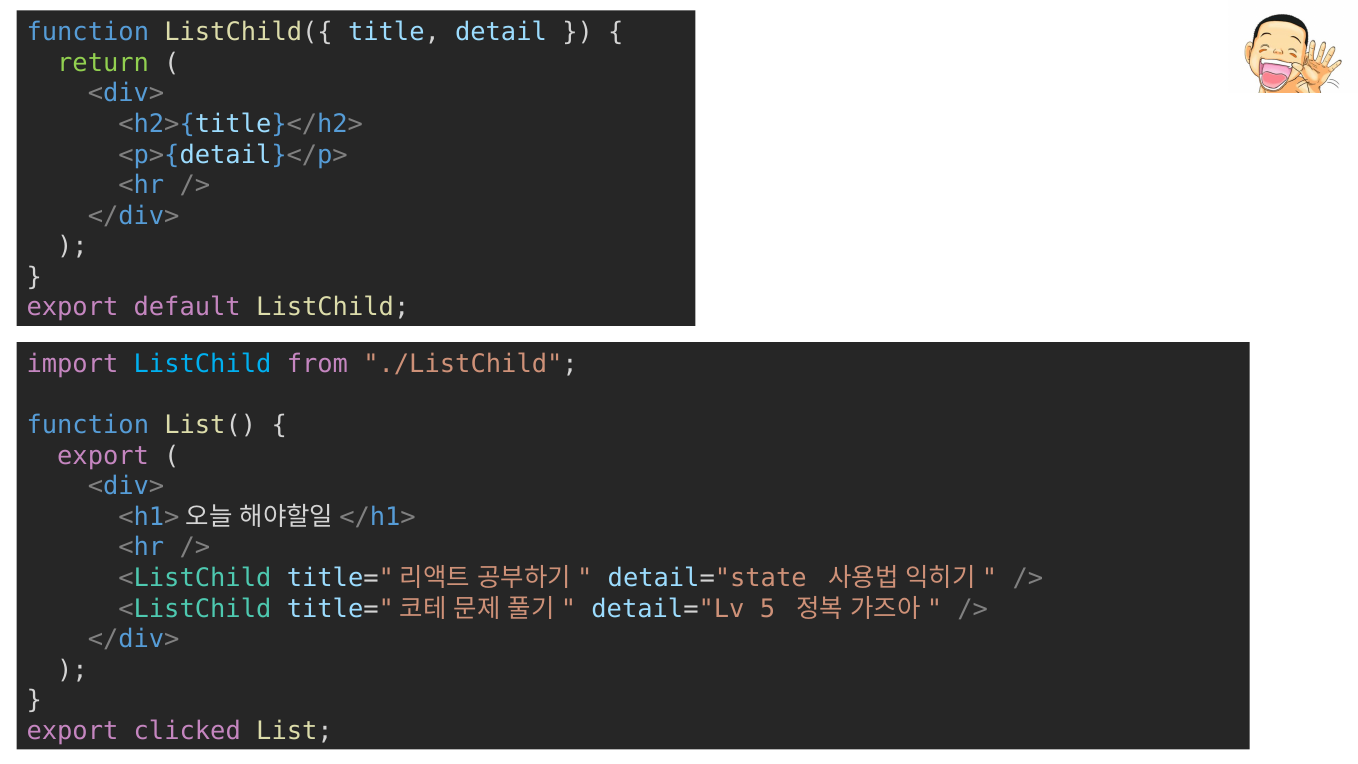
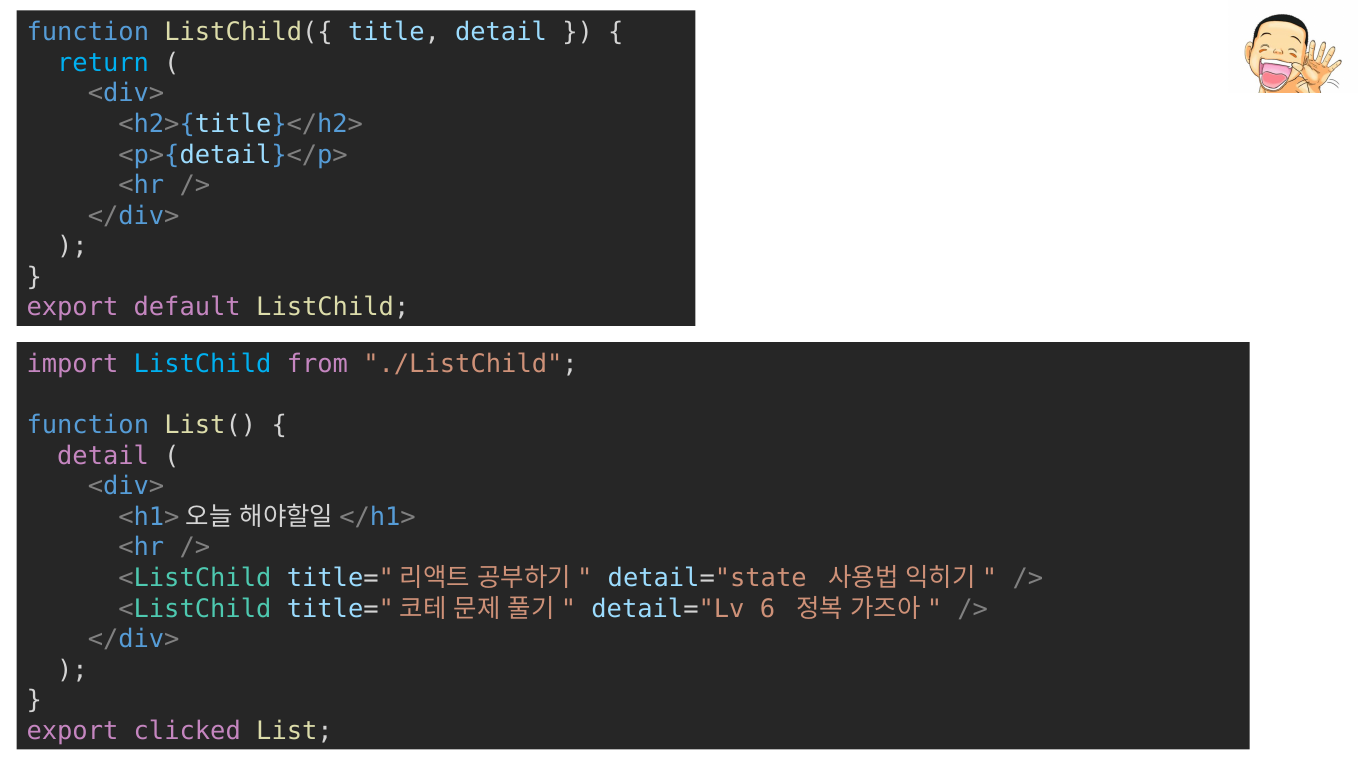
return colour: light green -> light blue
export at (103, 456): export -> detail
5: 5 -> 6
